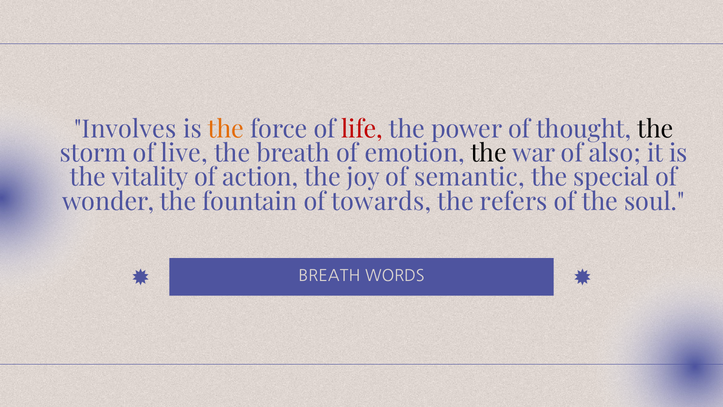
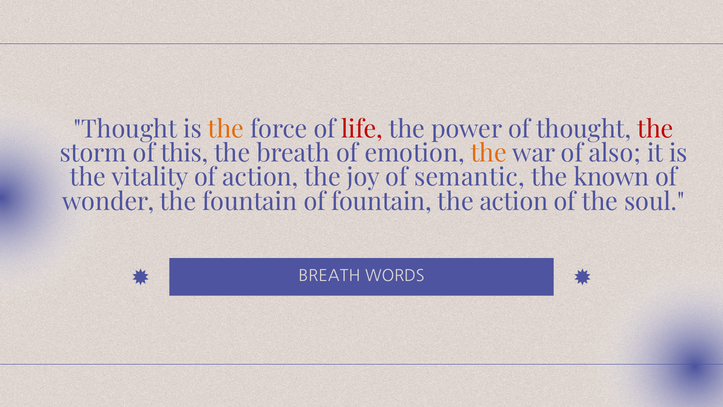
Involves at (125, 129): Involves -> Thought
the at (655, 129) colour: black -> red
live: live -> this
the at (489, 153) colour: black -> orange
special: special -> known
of towards: towards -> fountain
the refers: refers -> action
